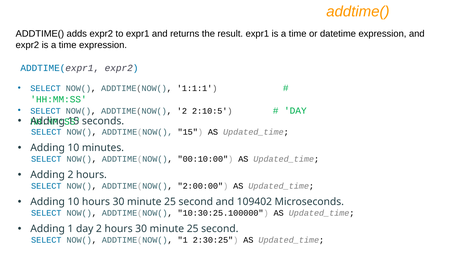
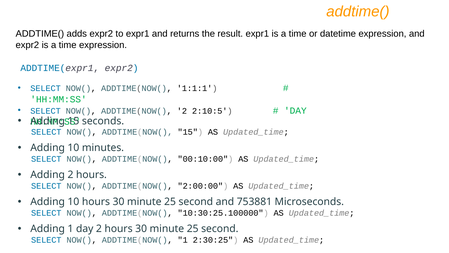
109402: 109402 -> 753881
